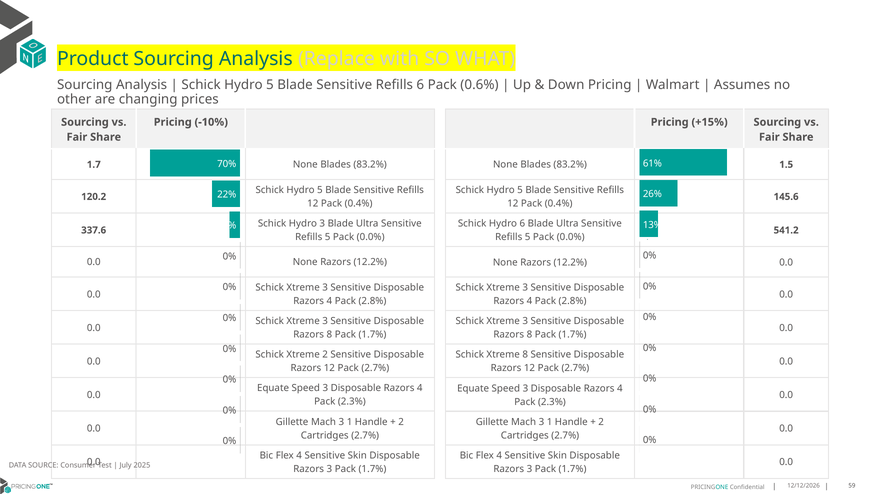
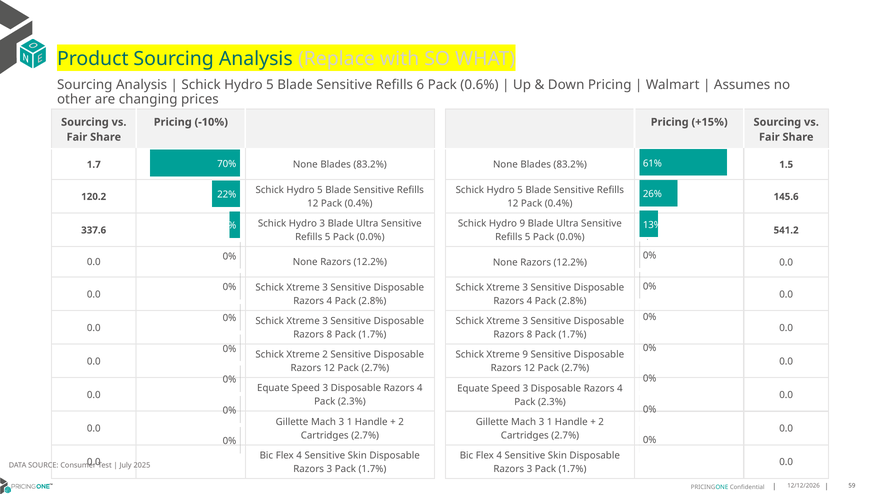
Hydro 6: 6 -> 9
Xtreme 8: 8 -> 9
